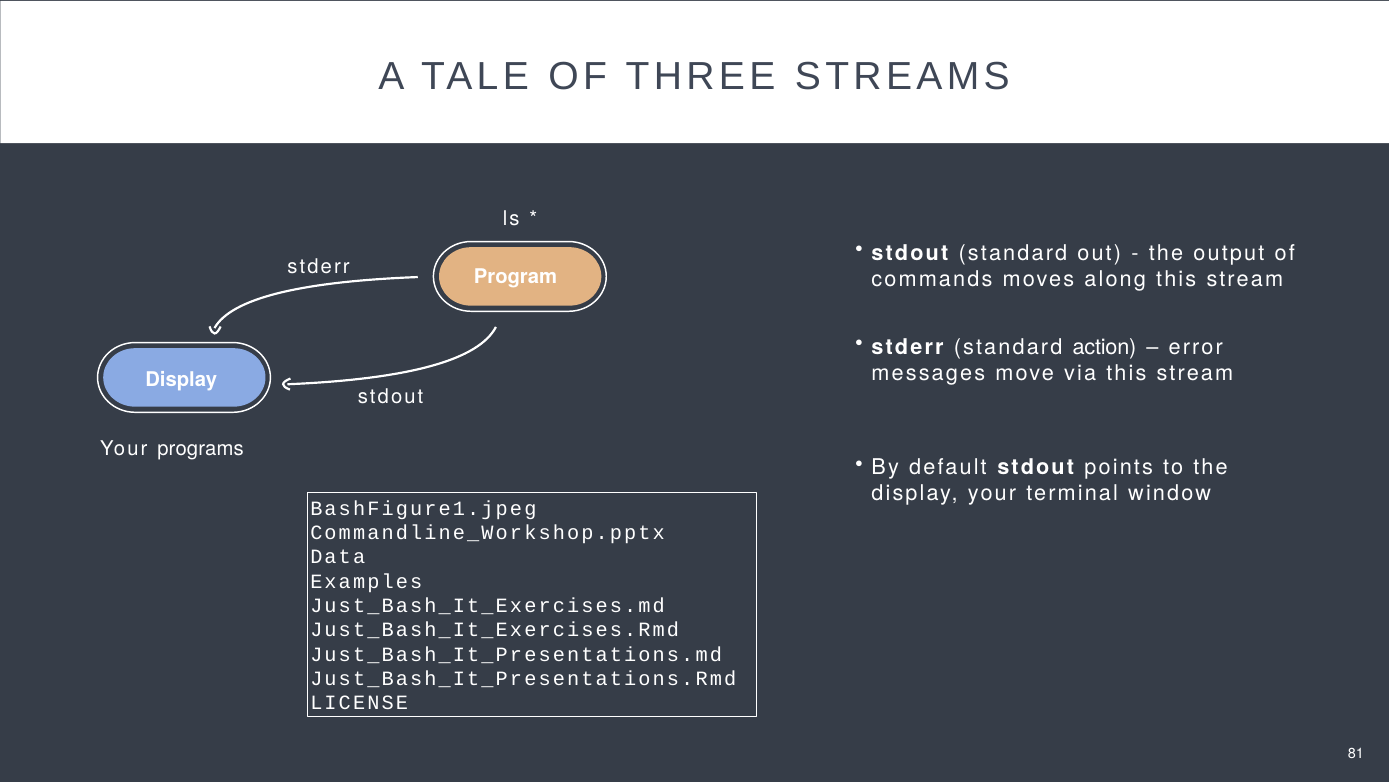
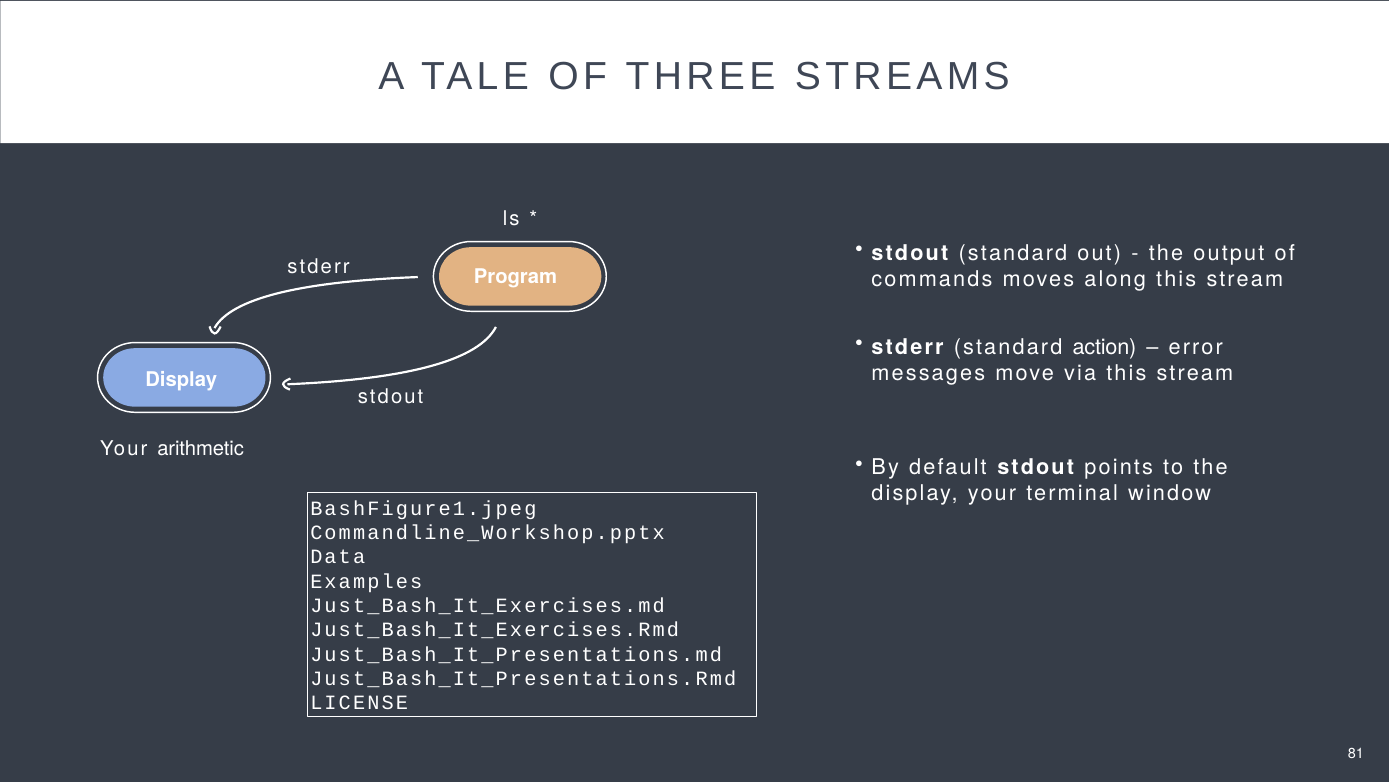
programs: programs -> arithmetic
